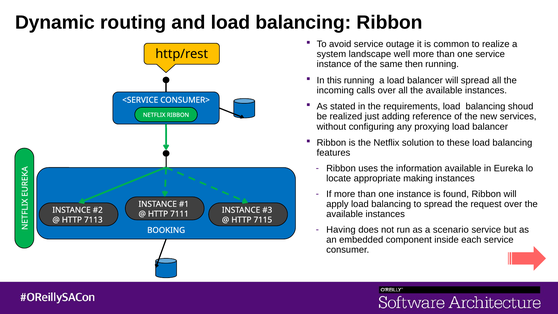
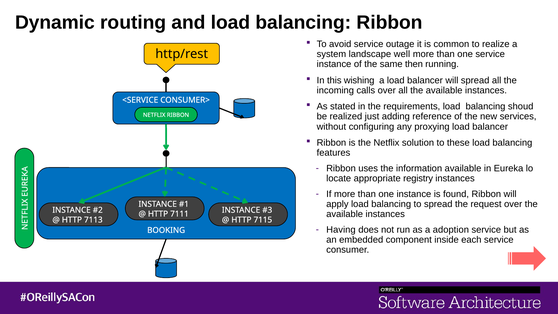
this running: running -> wishing
making: making -> registry
scenario: scenario -> adoption
